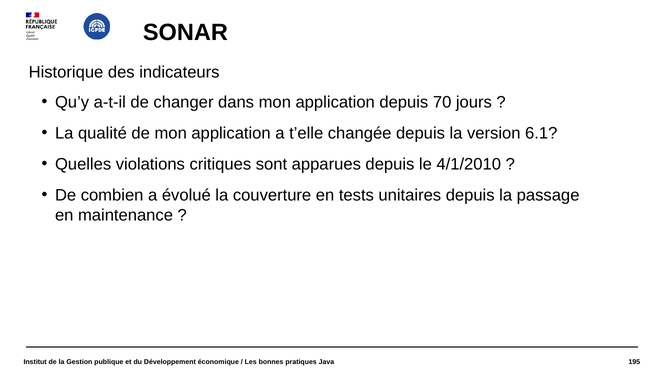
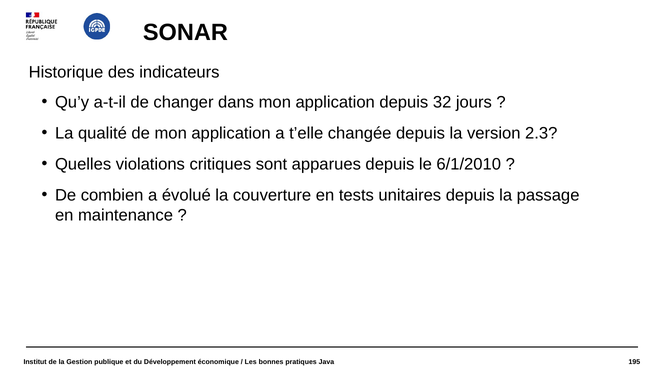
70: 70 -> 32
6.1: 6.1 -> 2.3
4/1/2010: 4/1/2010 -> 6/1/2010
